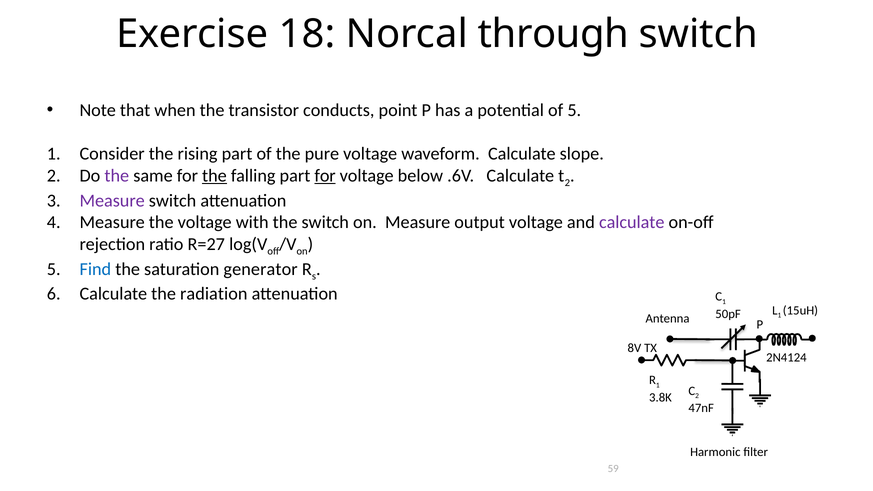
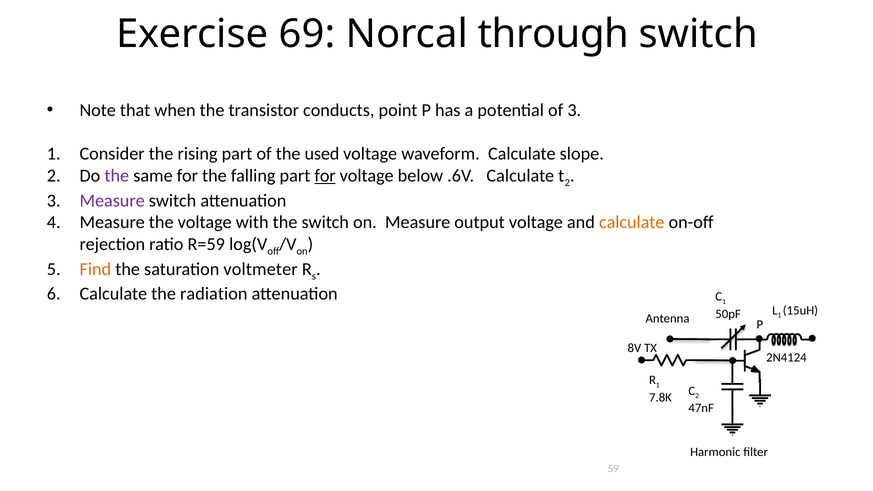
18: 18 -> 69
of 5: 5 -> 3
pure: pure -> used
the at (214, 176) underline: present -> none
calculate at (632, 222) colour: purple -> orange
R=27: R=27 -> R=59
Find colour: blue -> orange
generator: generator -> voltmeter
3.8K: 3.8K -> 7.8K
